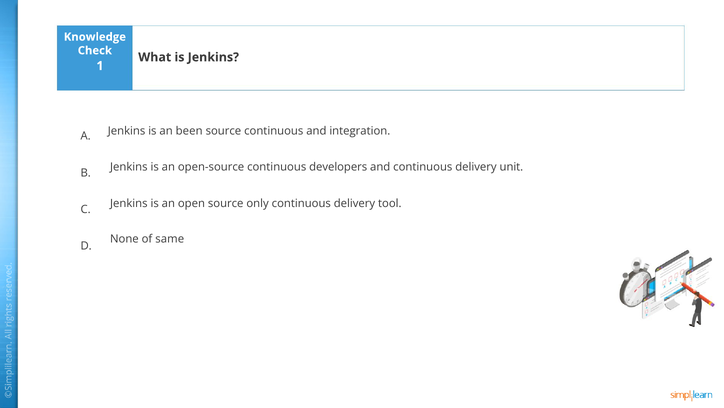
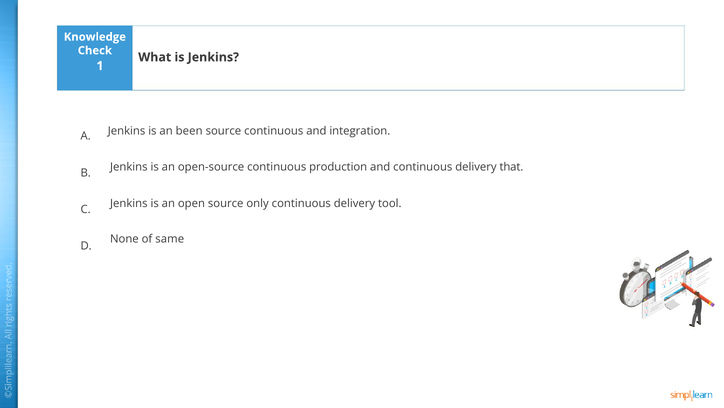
developers: developers -> production
unit: unit -> that
